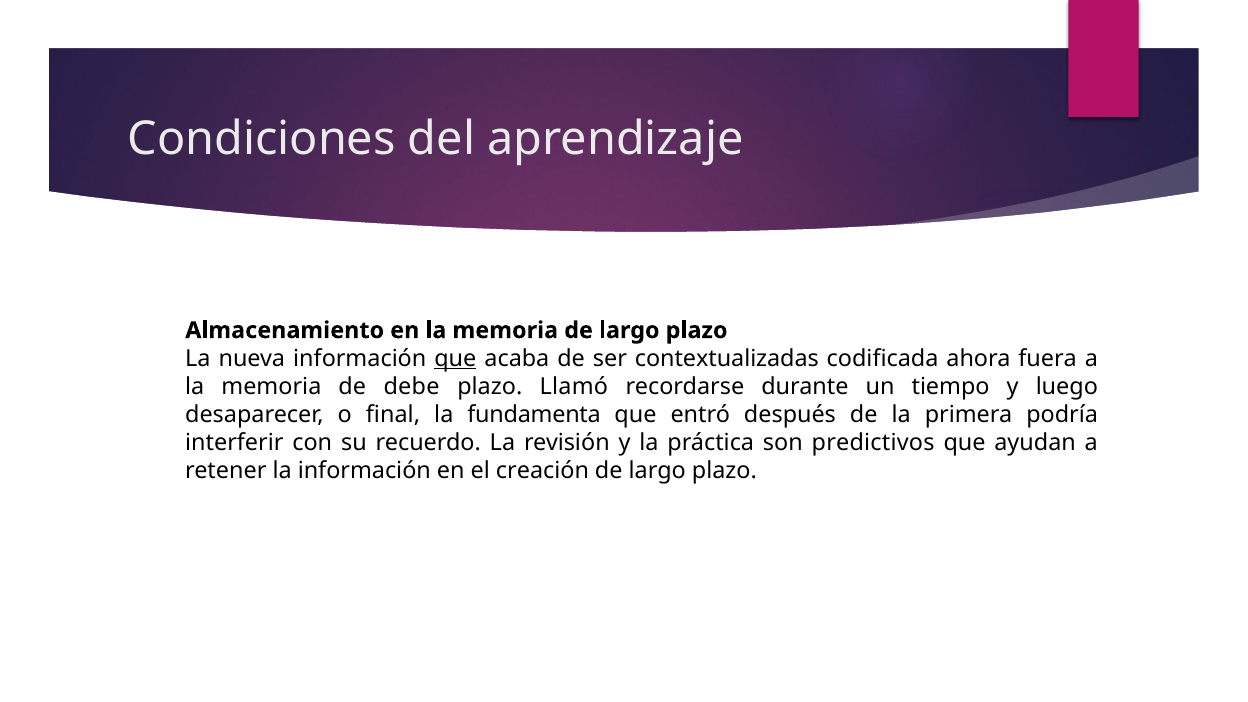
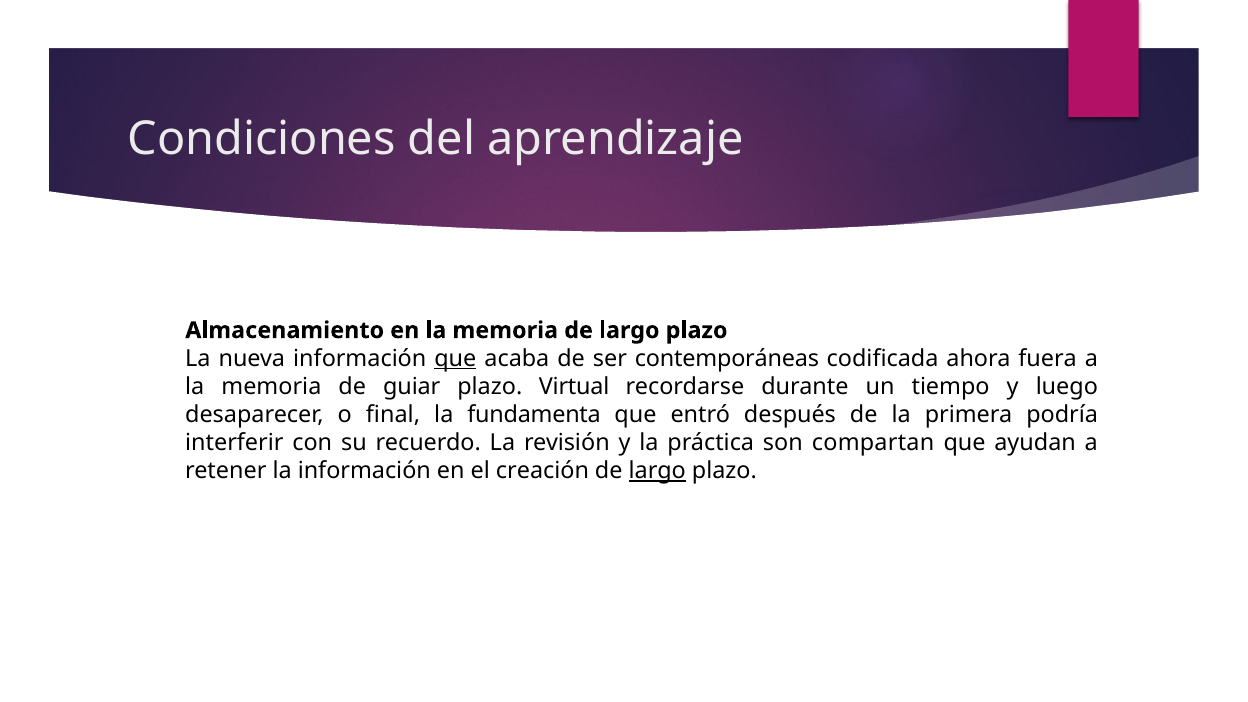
contextualizadas: contextualizadas -> contemporáneas
debe: debe -> guiar
Llamó: Llamó -> Virtual
predictivos: predictivos -> compartan
largo at (657, 471) underline: none -> present
